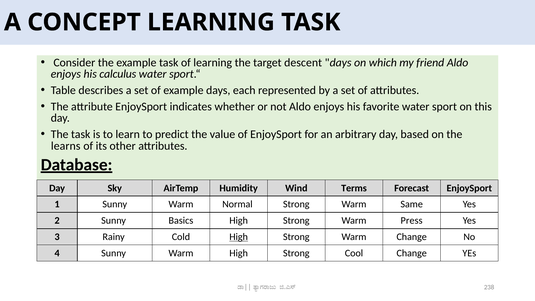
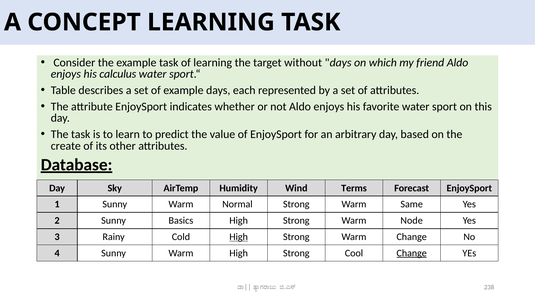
descent: descent -> without
learns: learns -> create
Press: Press -> Node
Change at (412, 253) underline: none -> present
